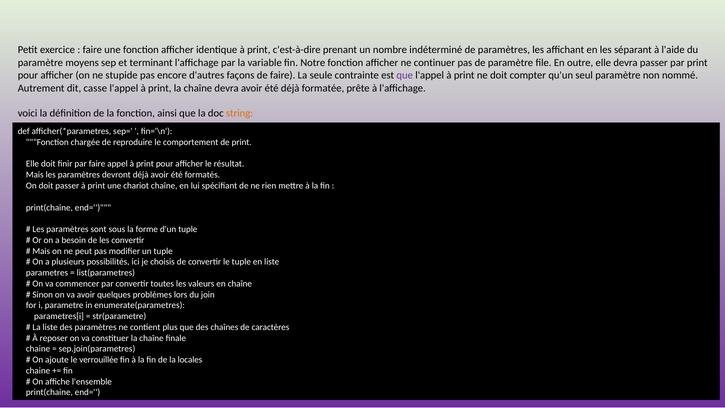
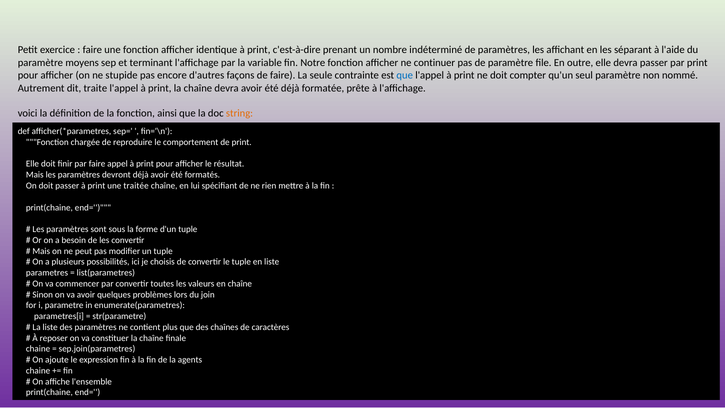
que at (405, 75) colour: purple -> blue
casse: casse -> traite
chariot: chariot -> traitée
verrouillée: verrouillée -> expression
locales: locales -> agents
